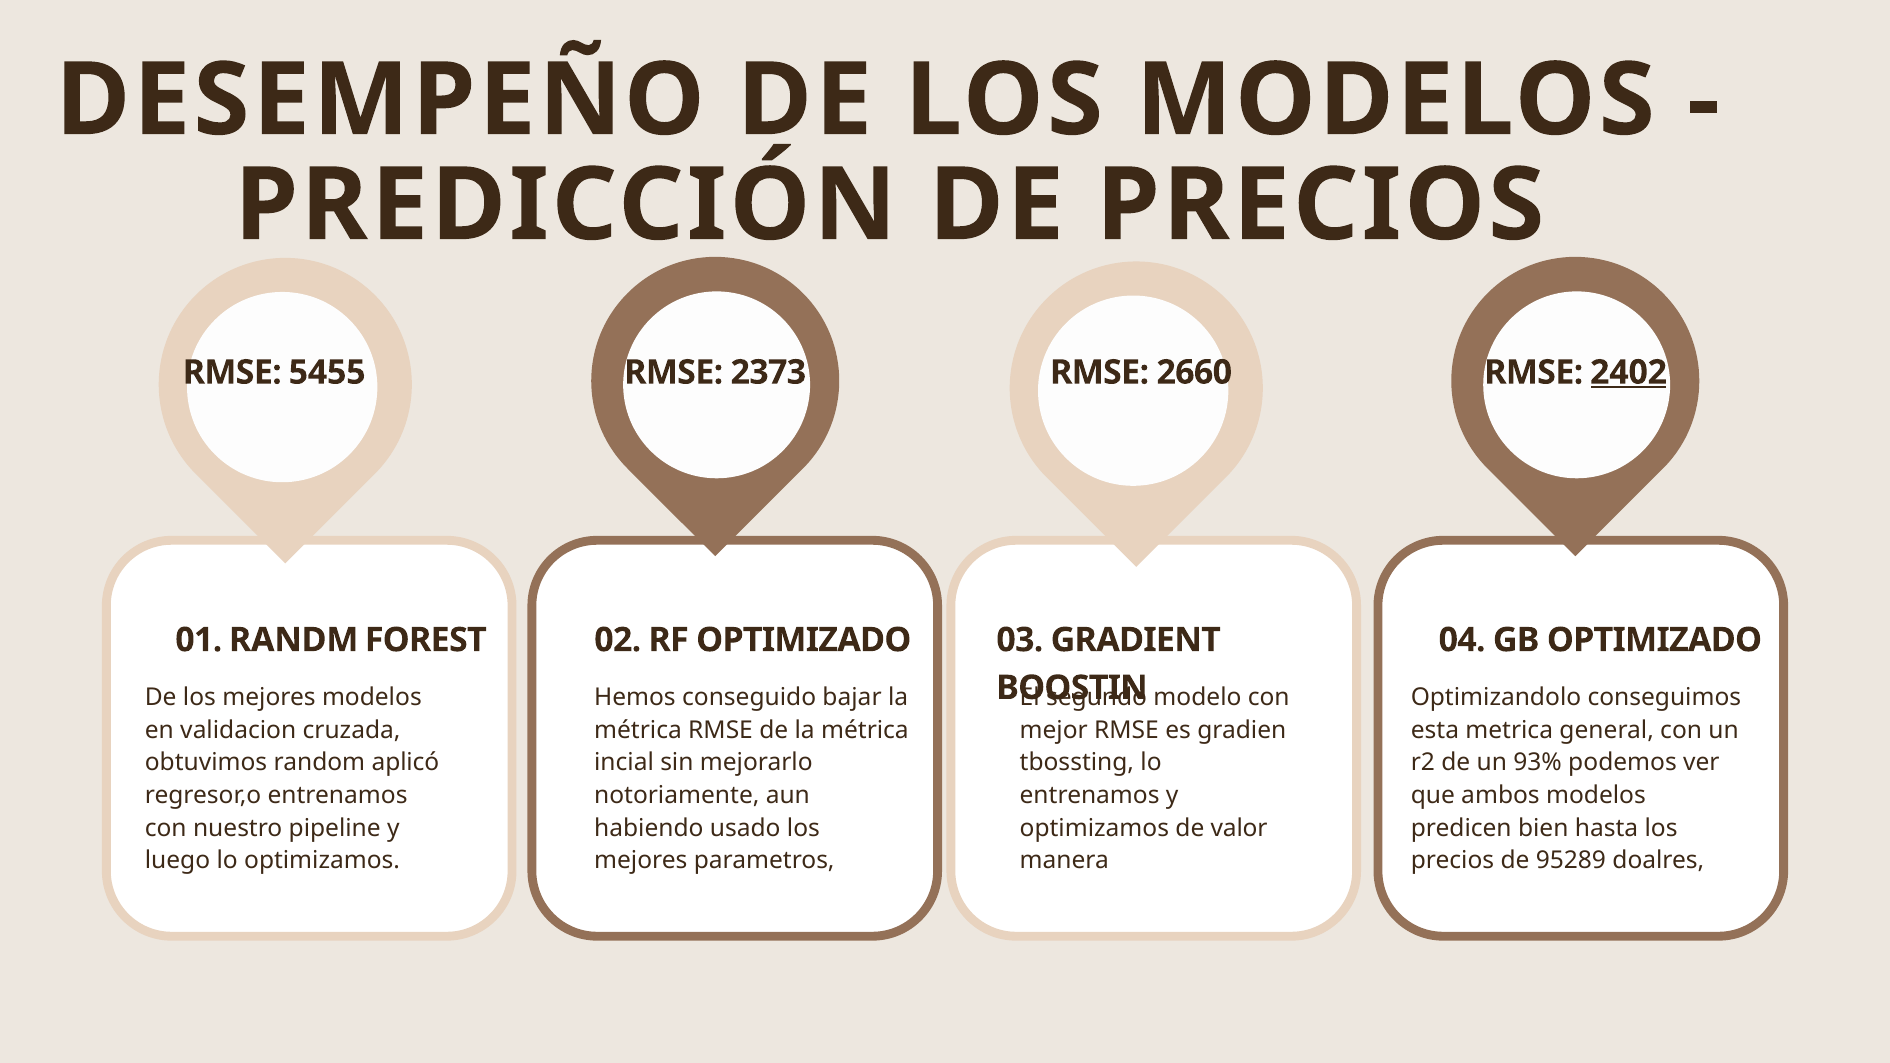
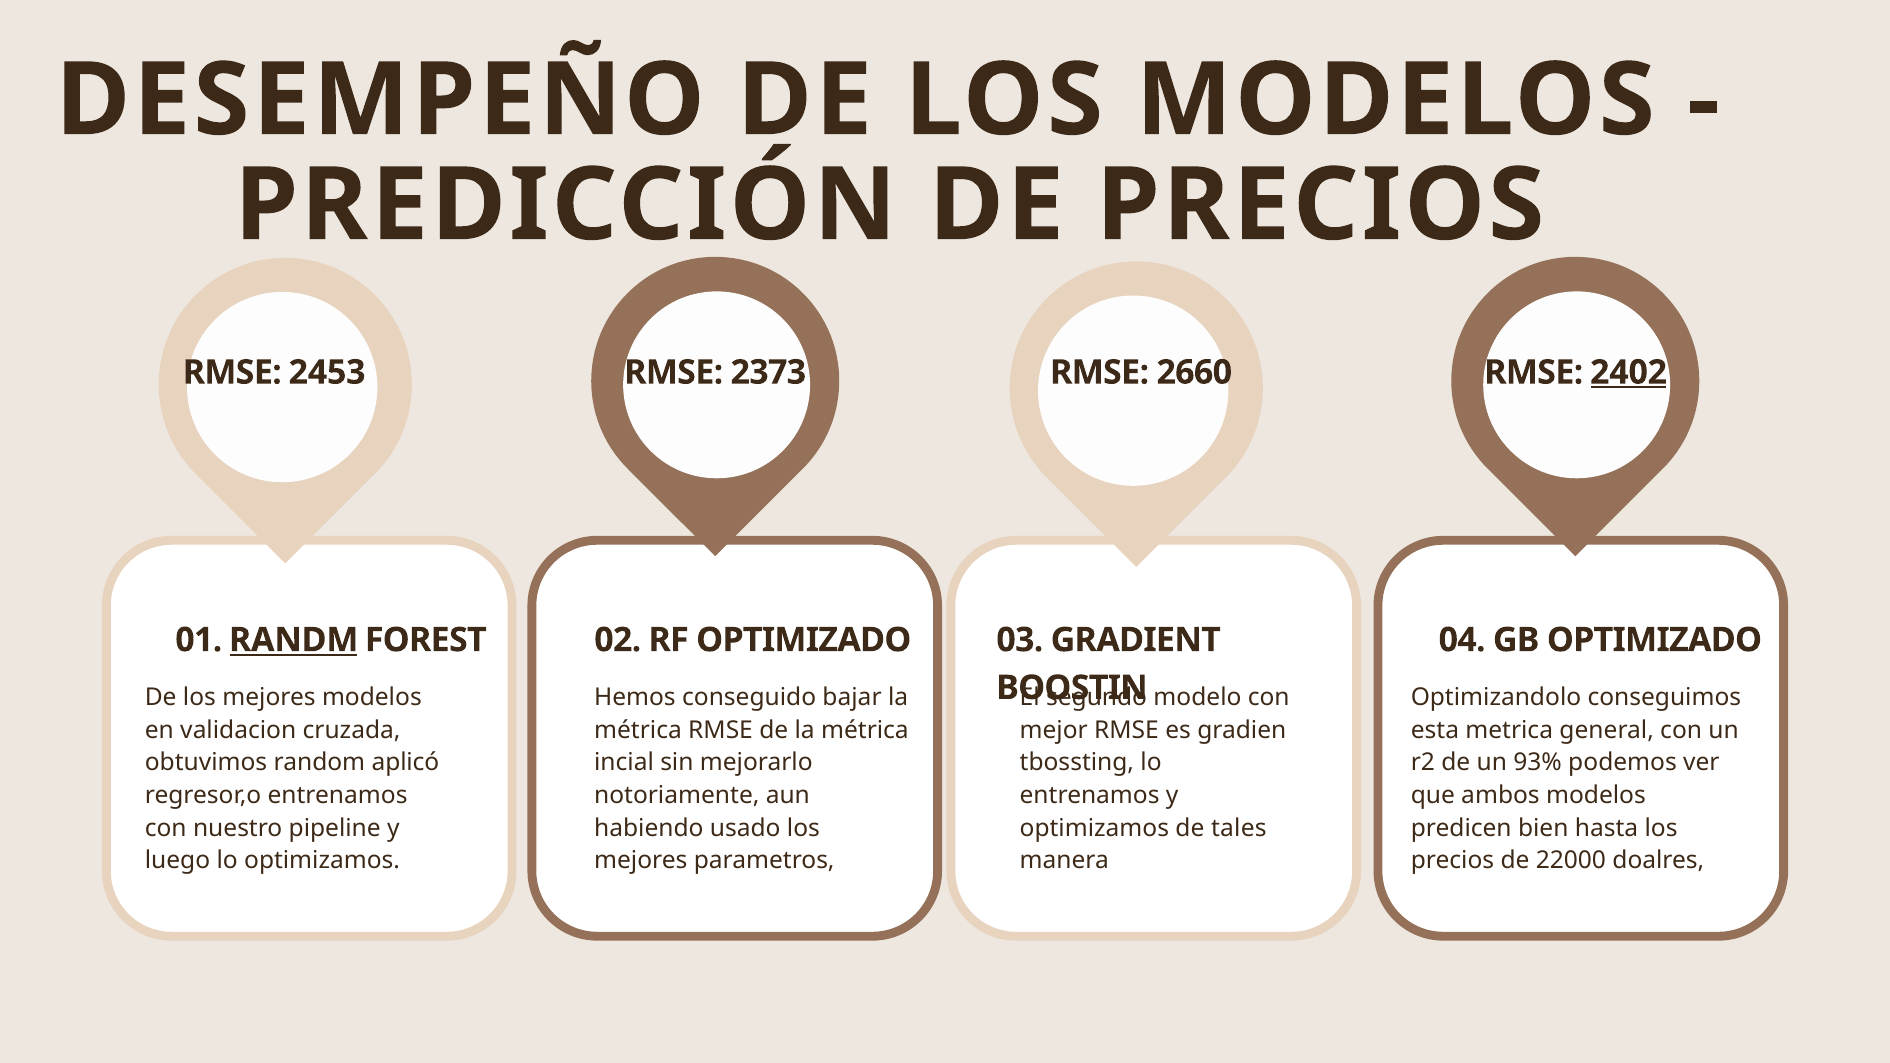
5455: 5455 -> 2453
RANDM underline: none -> present
valor: valor -> tales
95289: 95289 -> 22000
